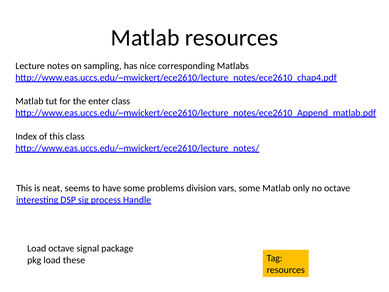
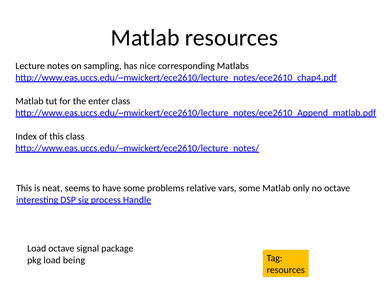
division: division -> relative
these: these -> being
